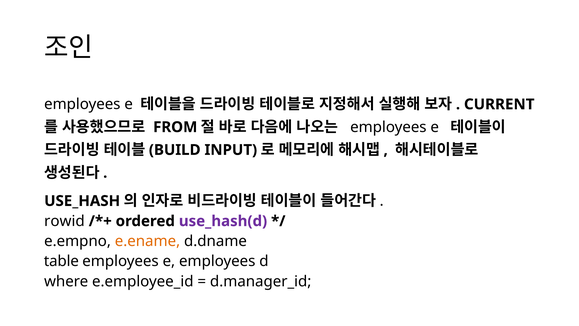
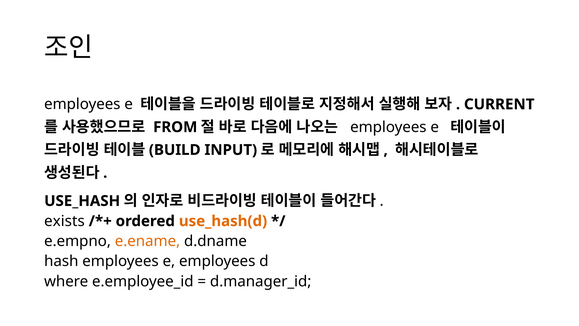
rowid: rowid -> exists
use_hash(d colour: purple -> orange
table: table -> hash
